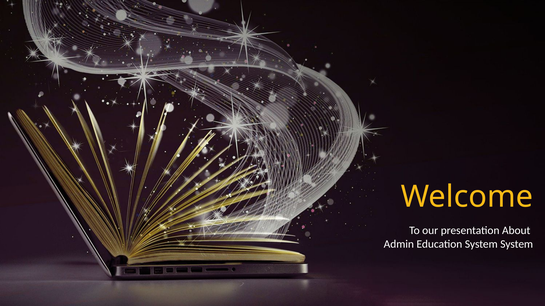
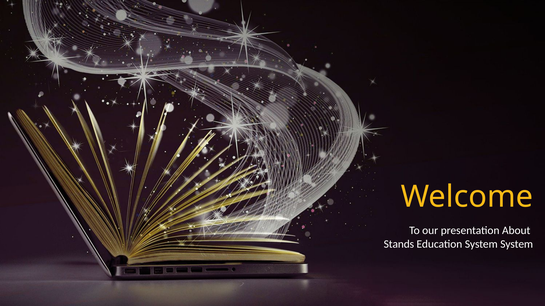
Admin: Admin -> Stands
